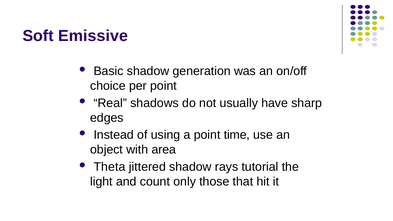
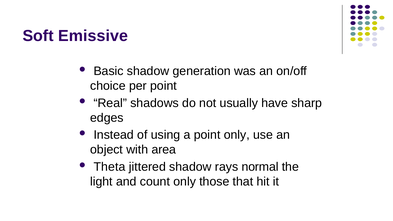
point time: time -> only
tutorial: tutorial -> normal
